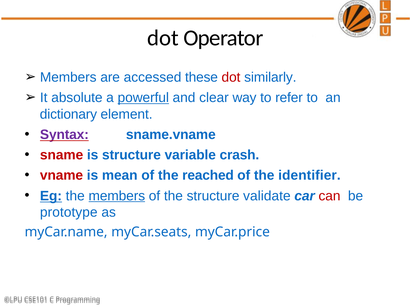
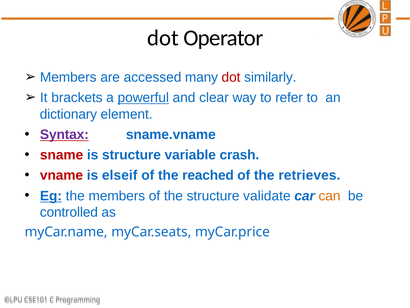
these: these -> many
absolute: absolute -> brackets
mean: mean -> elseif
identifier: identifier -> retrieves
members at (117, 196) underline: present -> none
can colour: red -> orange
prototype: prototype -> controlled
